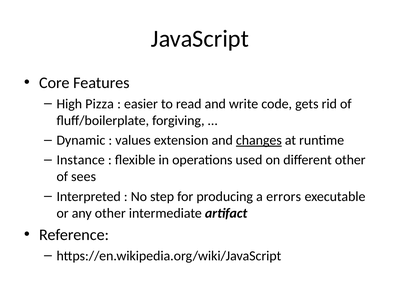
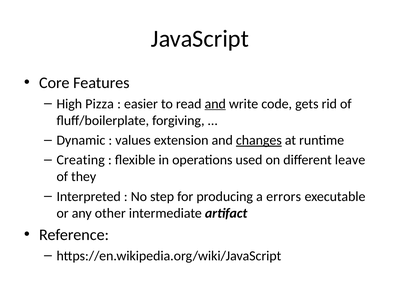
and at (215, 104) underline: none -> present
Instance: Instance -> Creating
different other: other -> leave
sees: sees -> they
